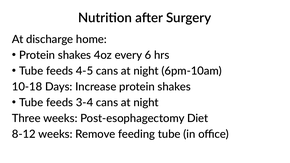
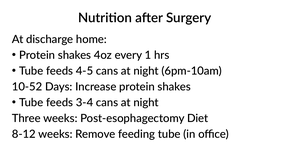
6: 6 -> 1
10-18: 10-18 -> 10-52
